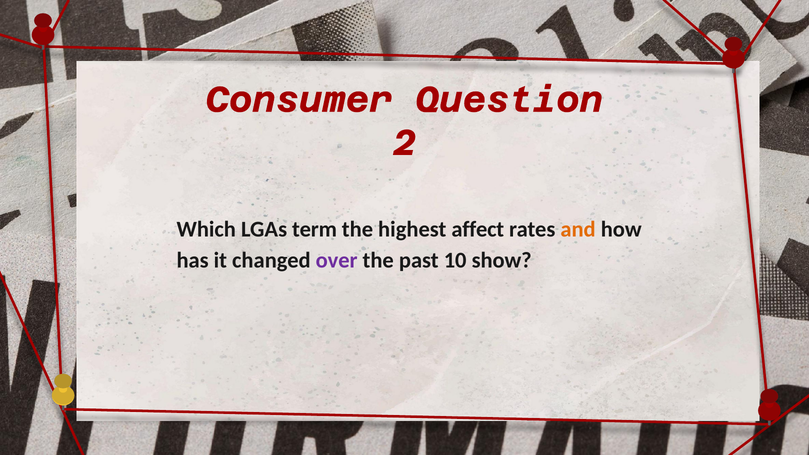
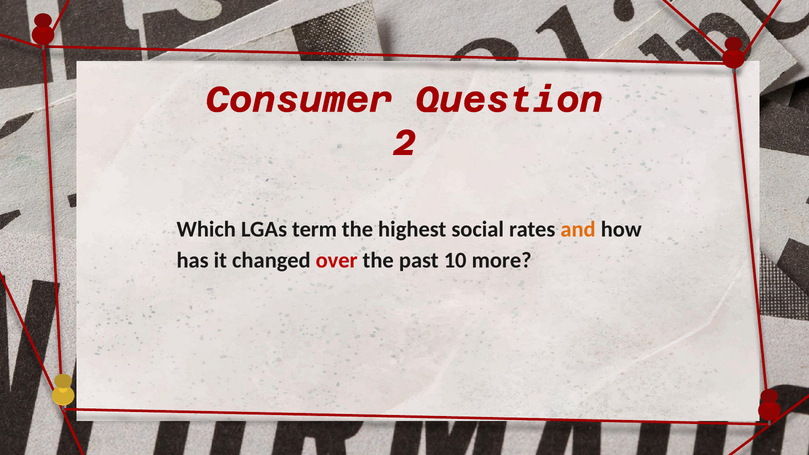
affect: affect -> social
over colour: purple -> red
show: show -> more
